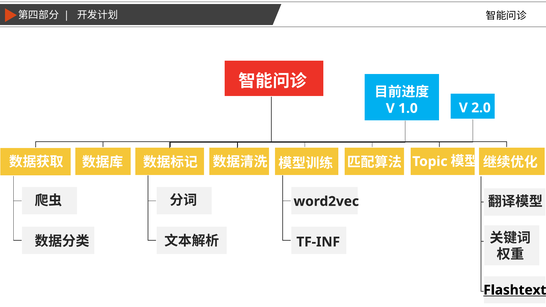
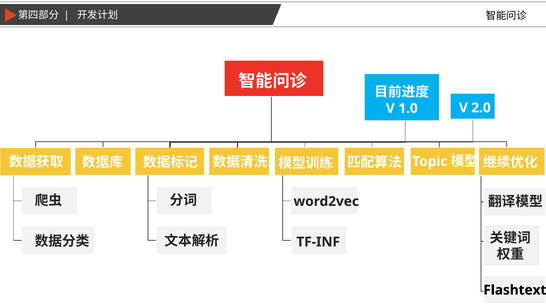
Flashtext underline: present -> none
